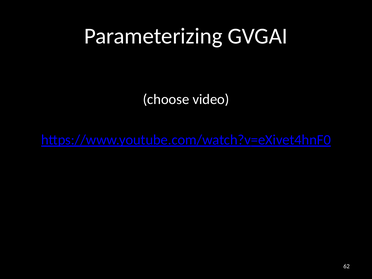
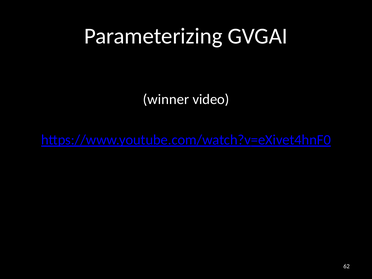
choose: choose -> winner
